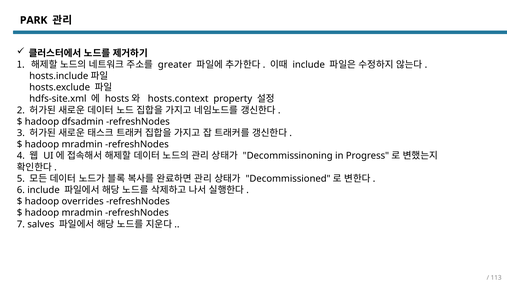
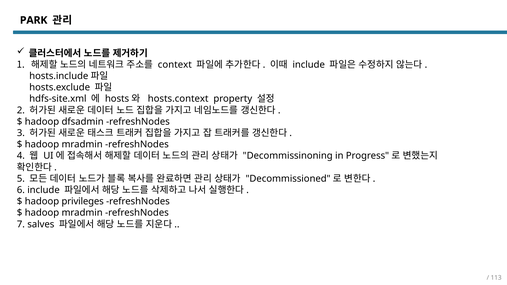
greater: greater -> context
overrides: overrides -> privileges
